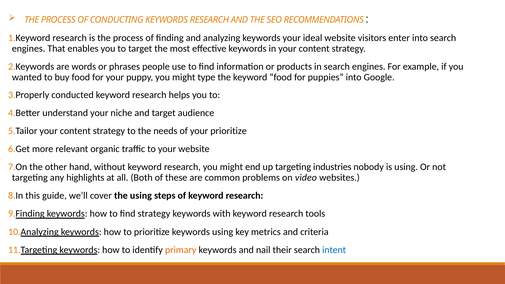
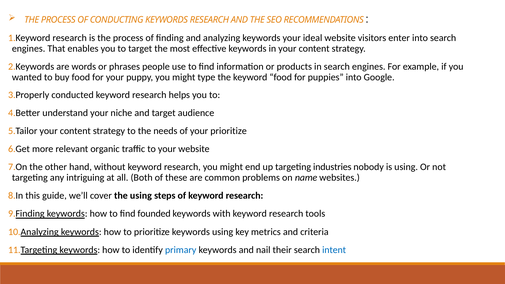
highlights: highlights -> intriguing
video: video -> name
find strategy: strategy -> founded
primary colour: orange -> blue
